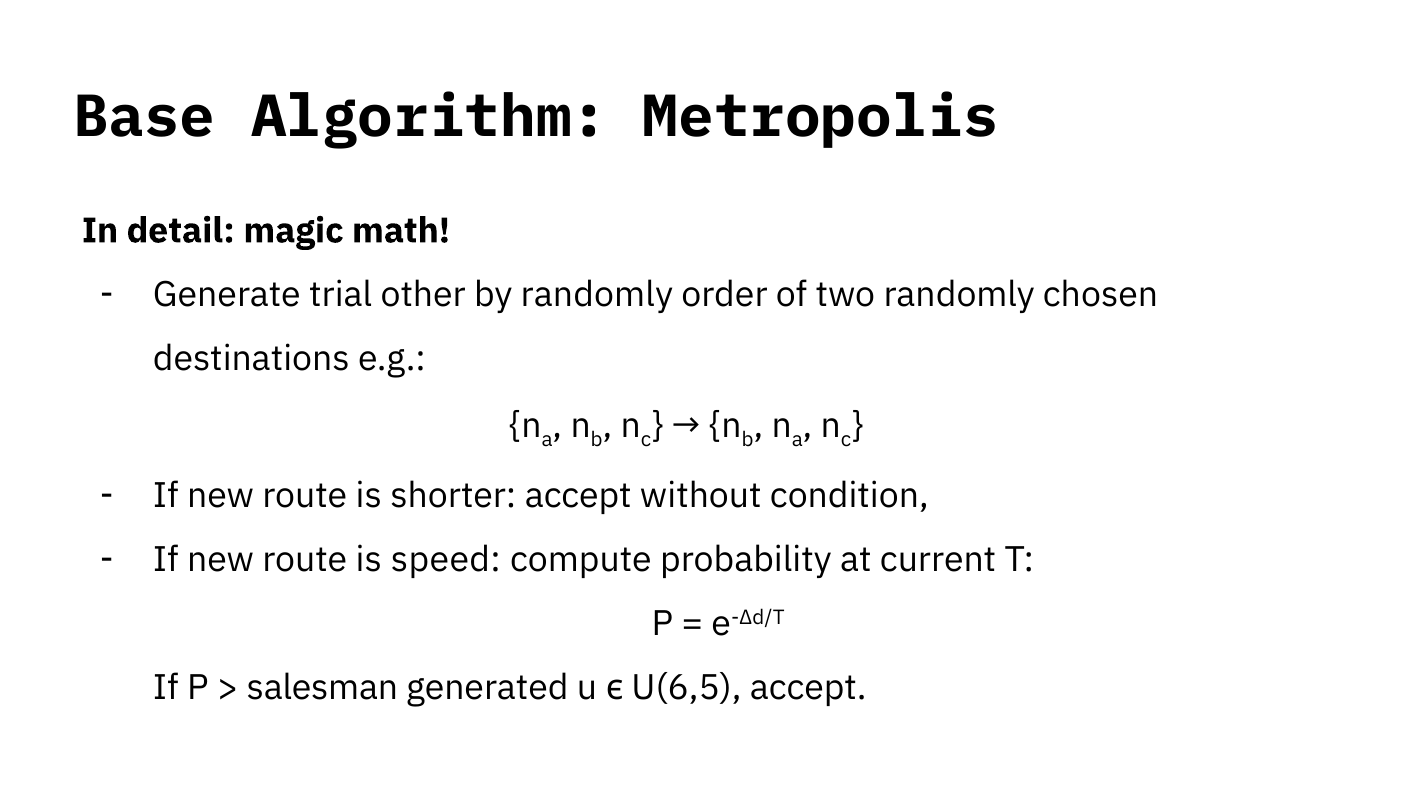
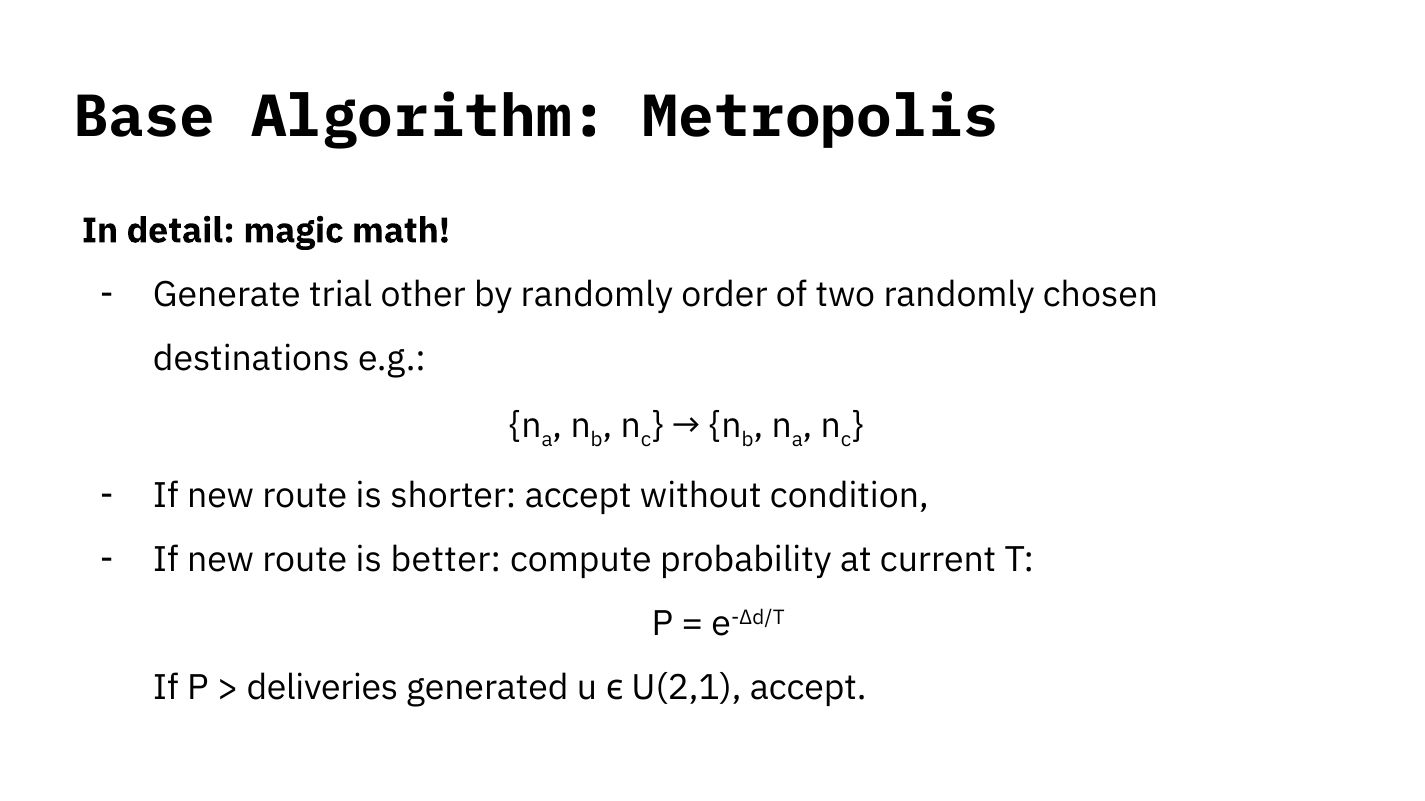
speed: speed -> better
salesman: salesman -> deliveries
U(6,5: U(6,5 -> U(2,1
